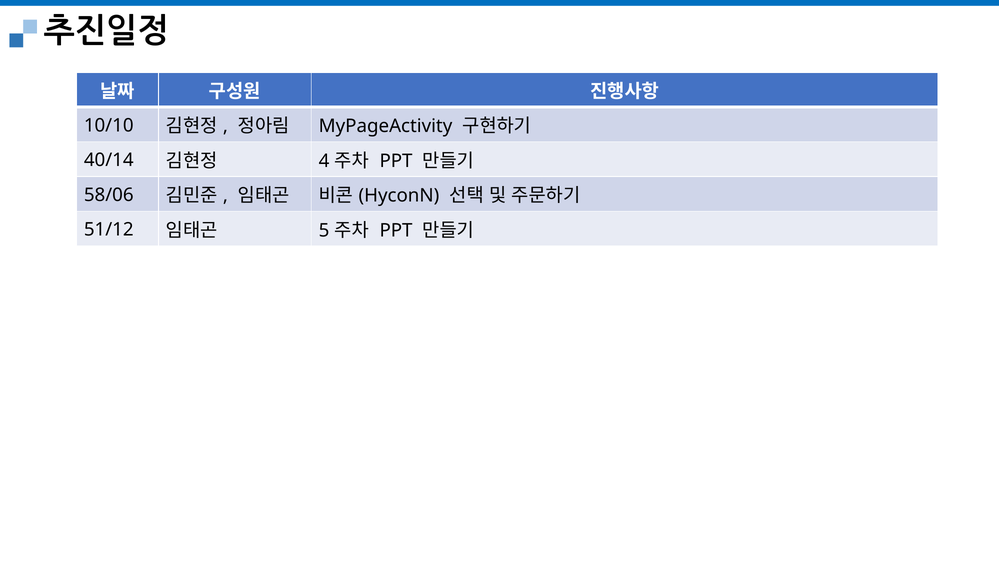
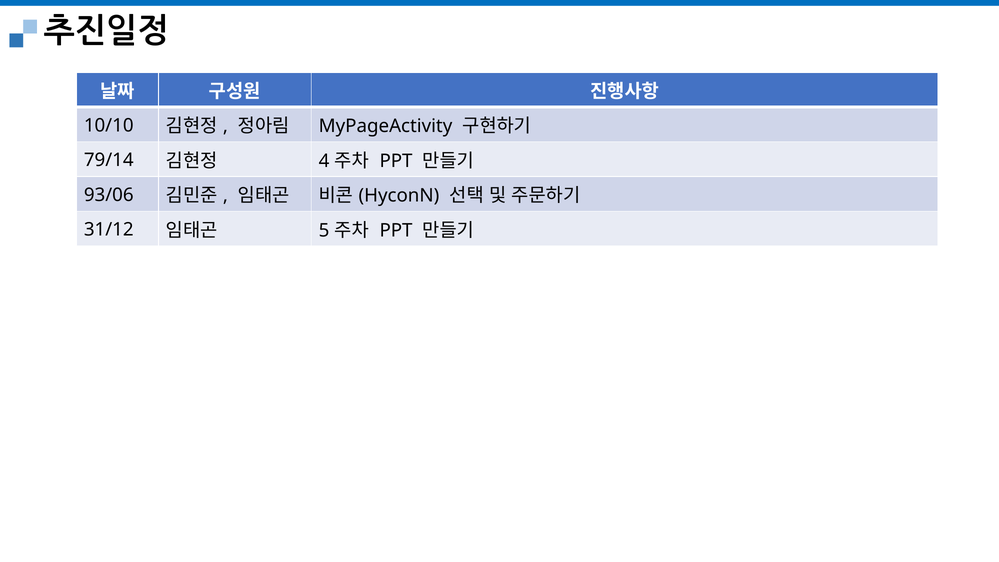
40/14: 40/14 -> 79/14
58/06: 58/06 -> 93/06
51/12: 51/12 -> 31/12
